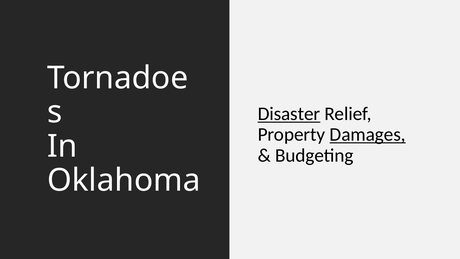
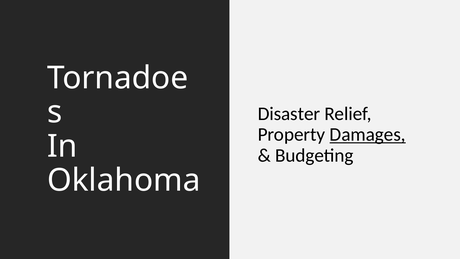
Disaster underline: present -> none
